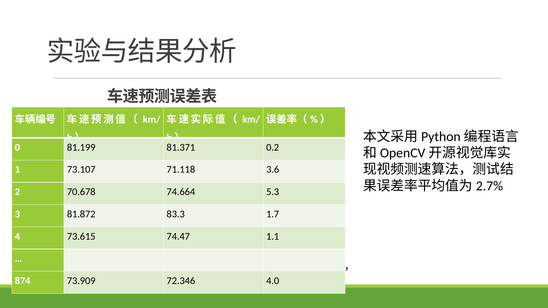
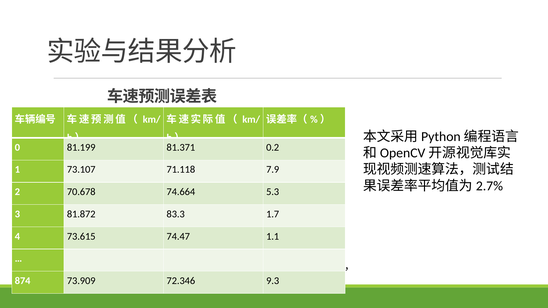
3.6: 3.6 -> 7.9
4.0: 4.0 -> 9.3
